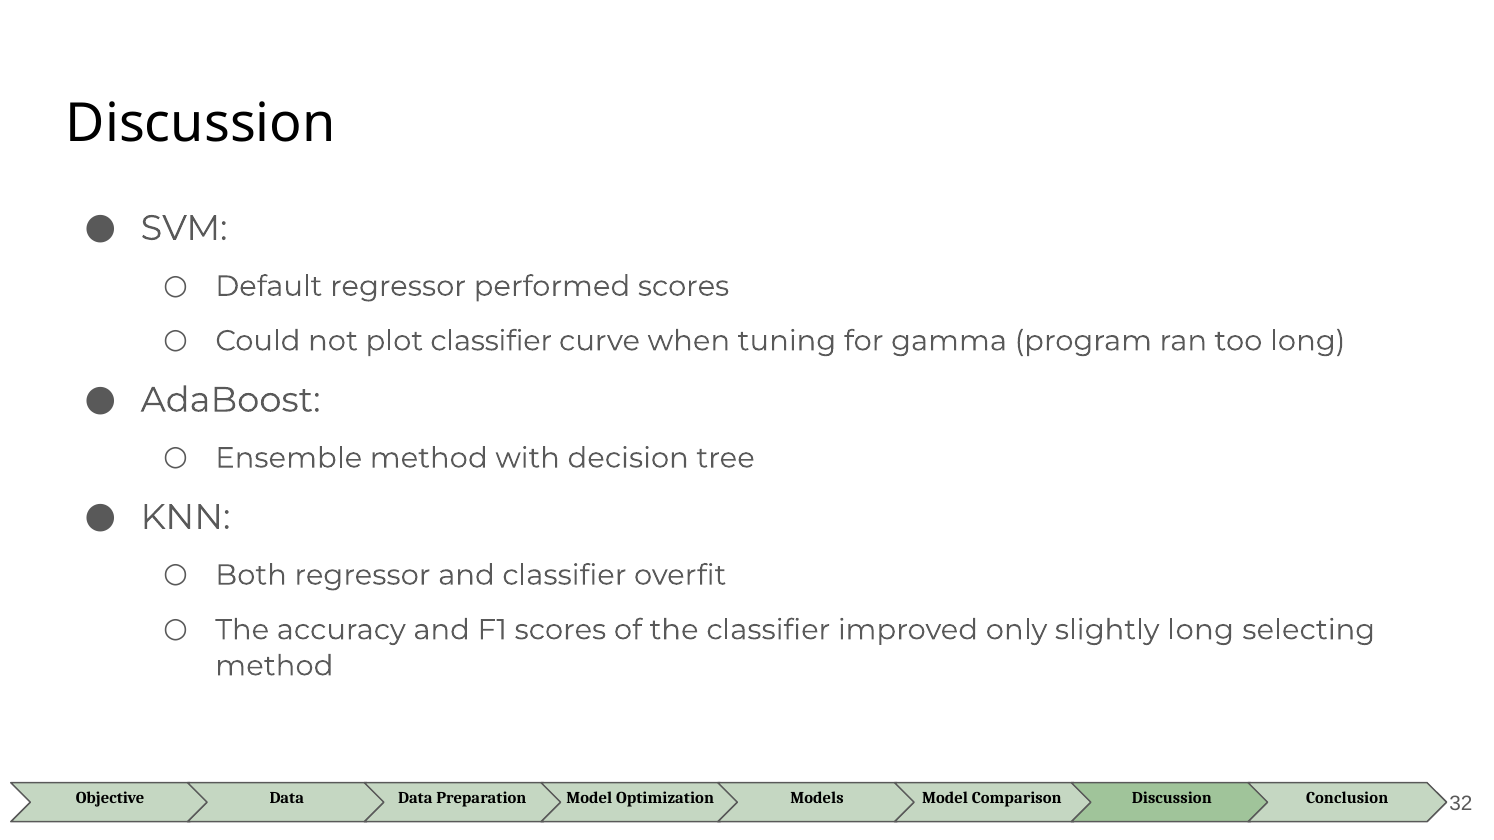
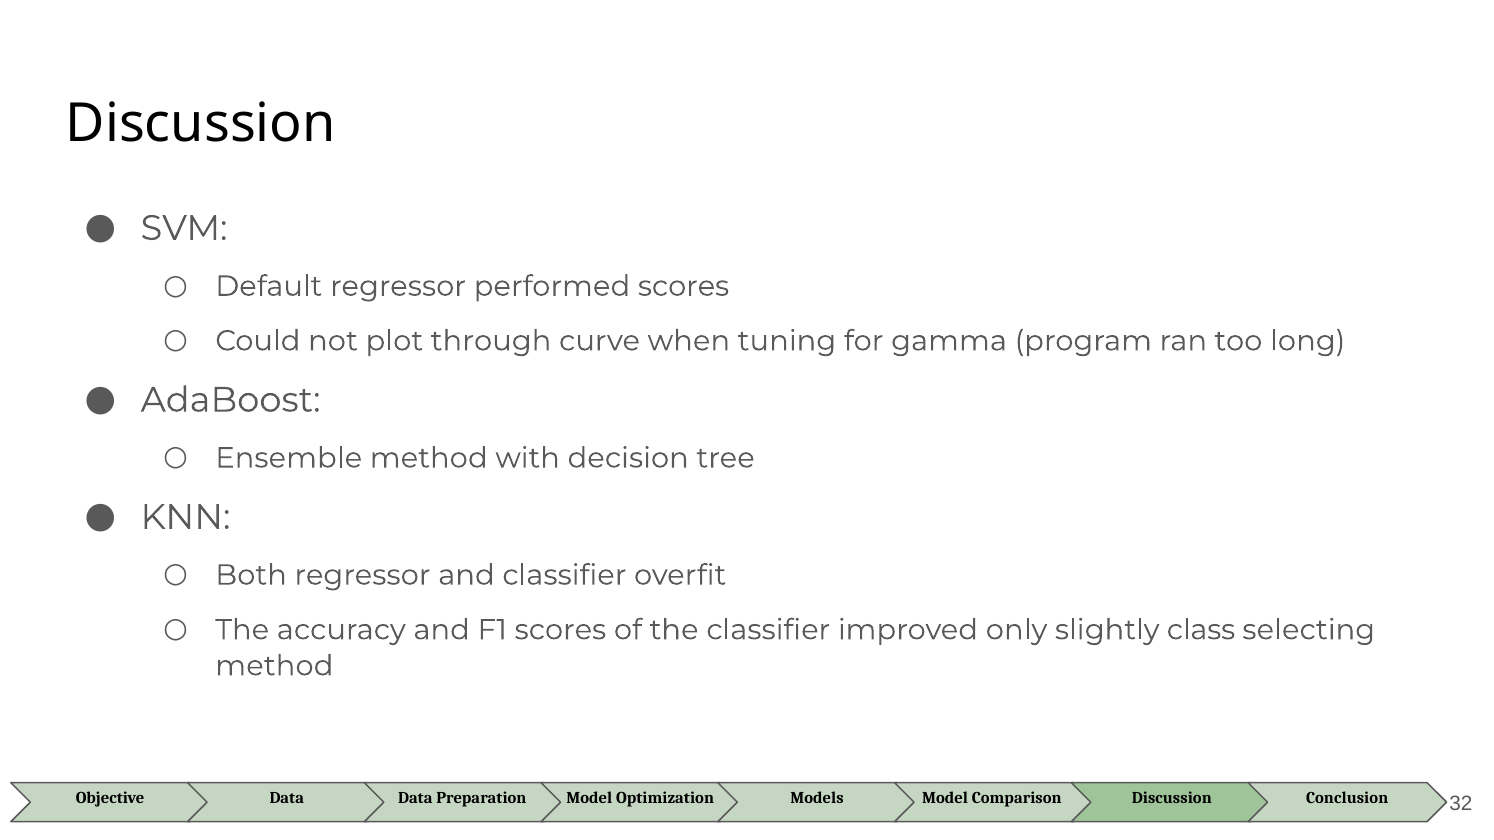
plot classifier: classifier -> through
slightly long: long -> class
